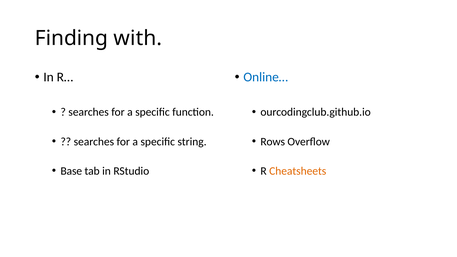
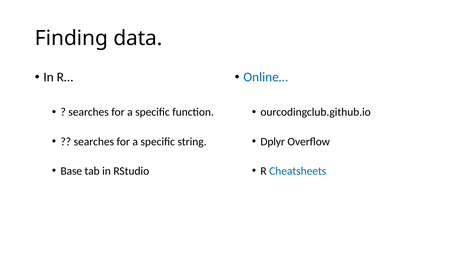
with: with -> data
Rows: Rows -> Dplyr
Cheatsheets colour: orange -> blue
